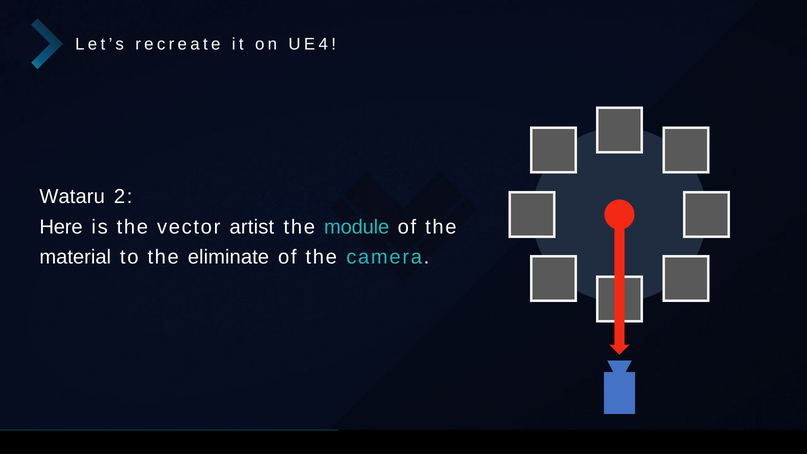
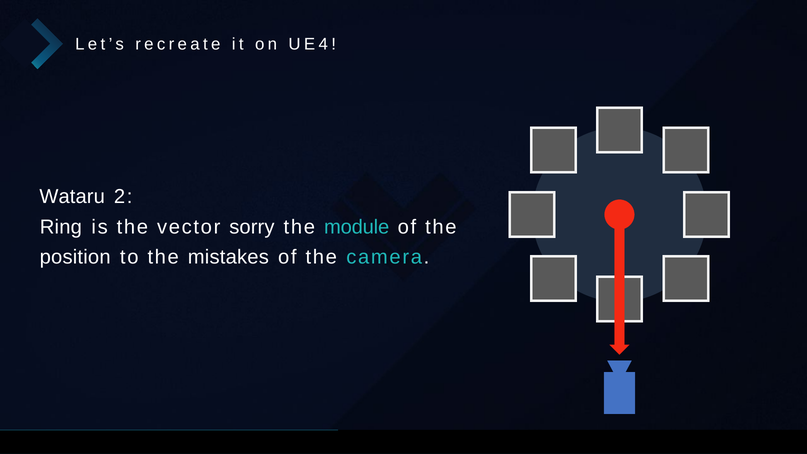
Here: Here -> Ring
artist: artist -> sorry
material: material -> position
eliminate: eliminate -> mistakes
